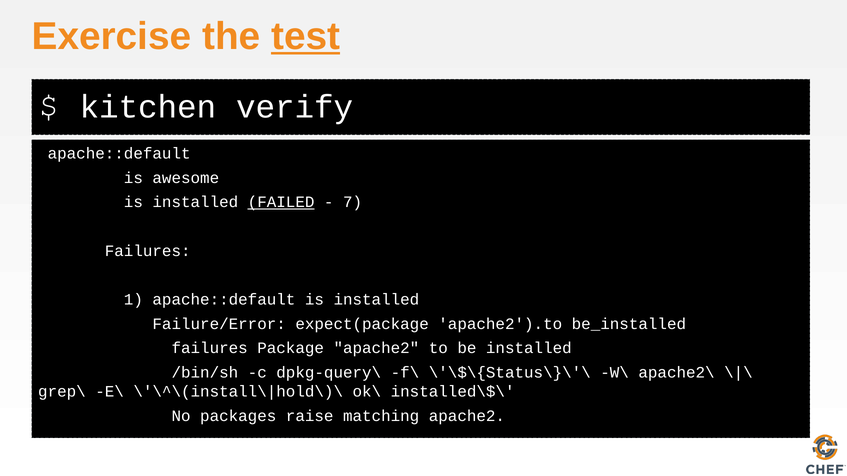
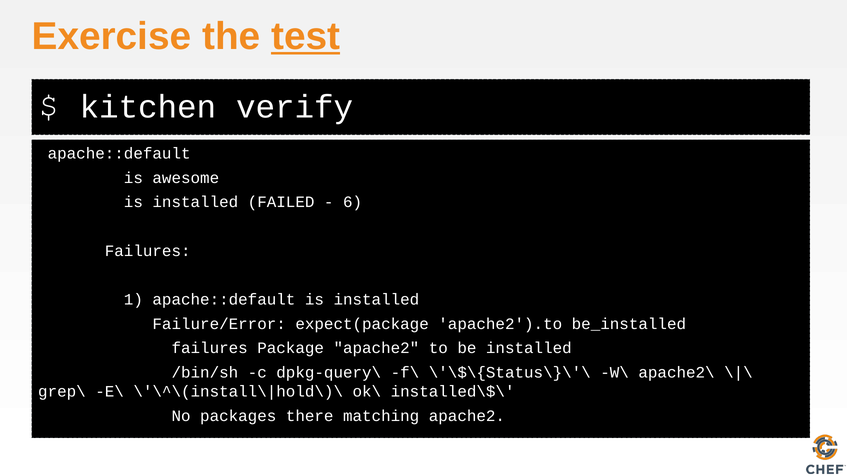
FAILED underline: present -> none
7: 7 -> 6
raise: raise -> there
